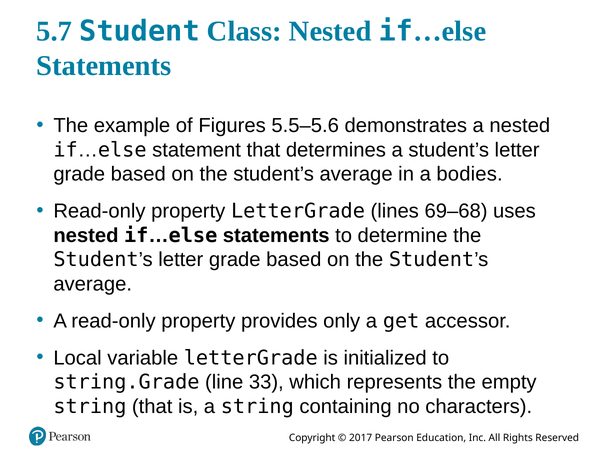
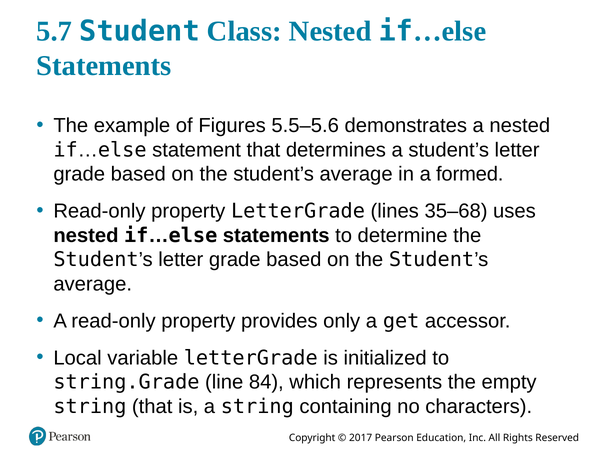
bodies: bodies -> formed
69–68: 69–68 -> 35–68
33: 33 -> 84
